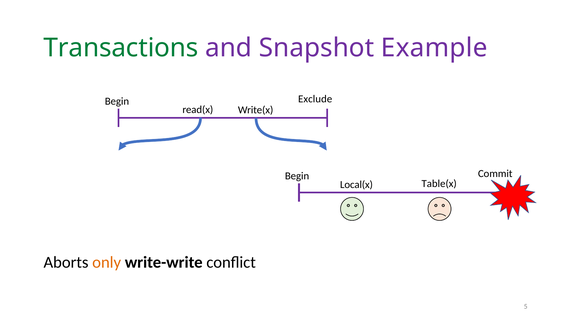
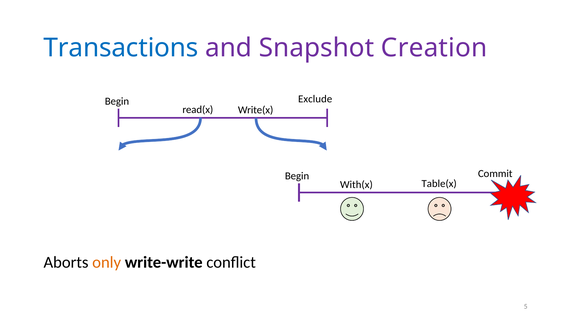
Transactions colour: green -> blue
Example: Example -> Creation
Local(x: Local(x -> With(x
